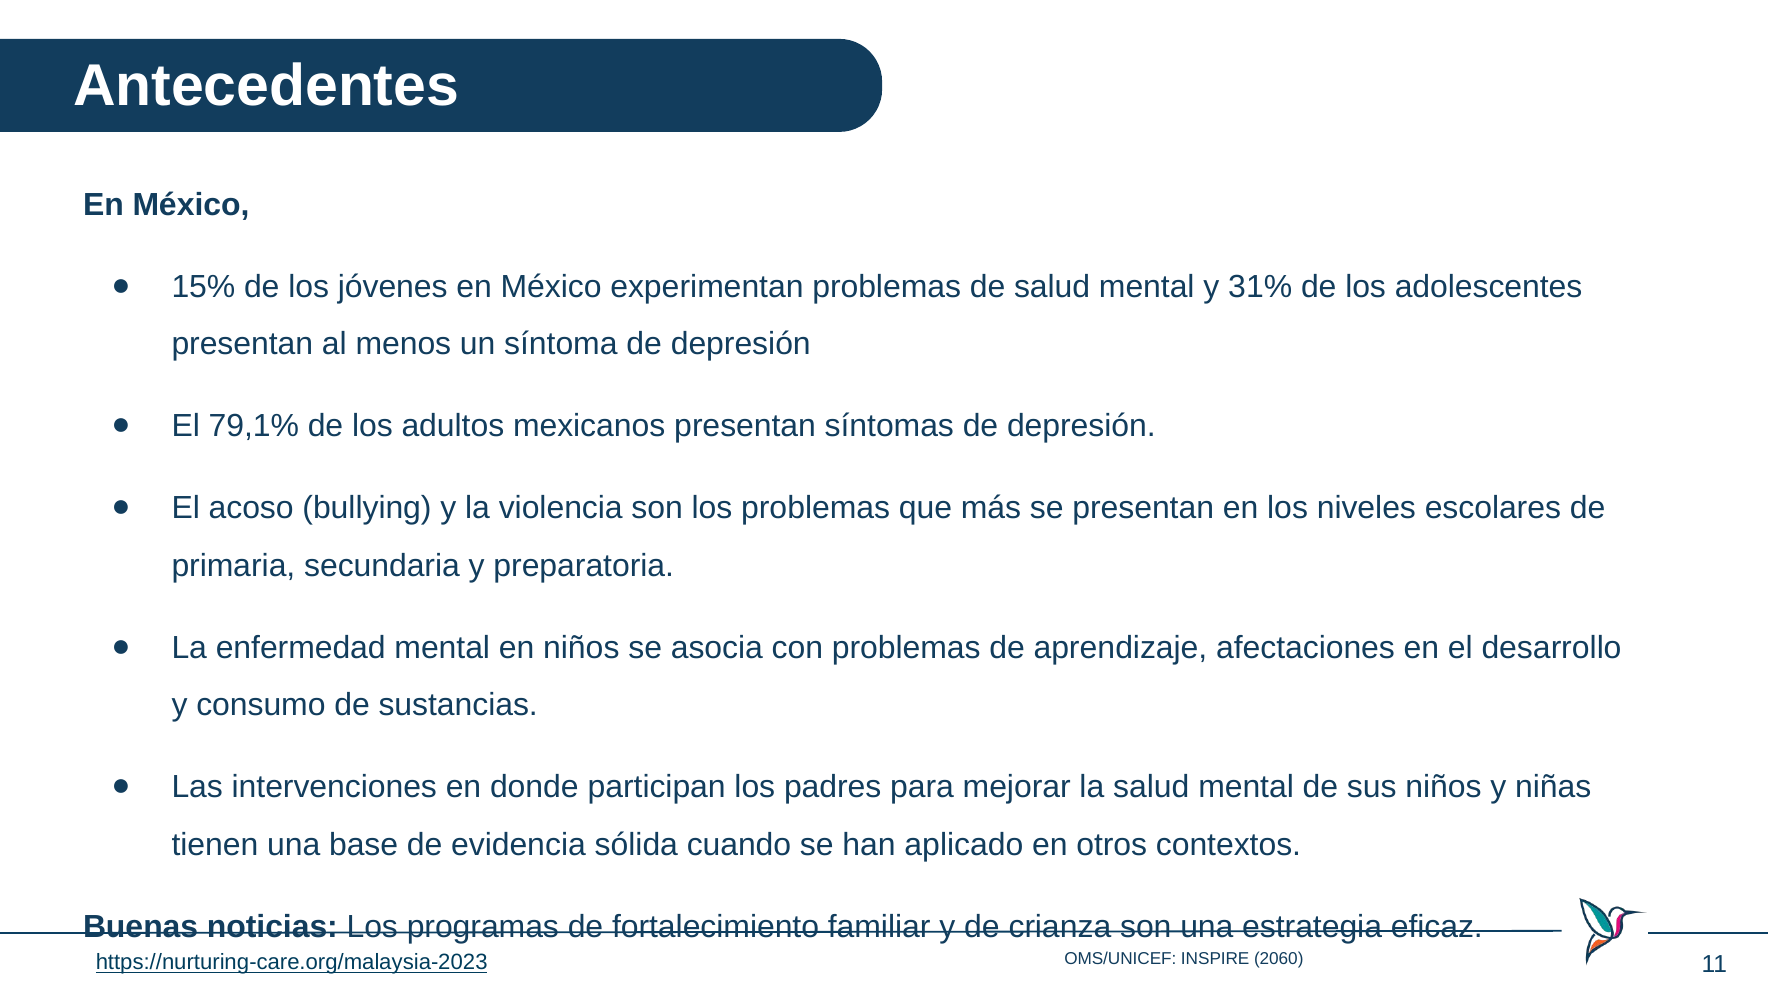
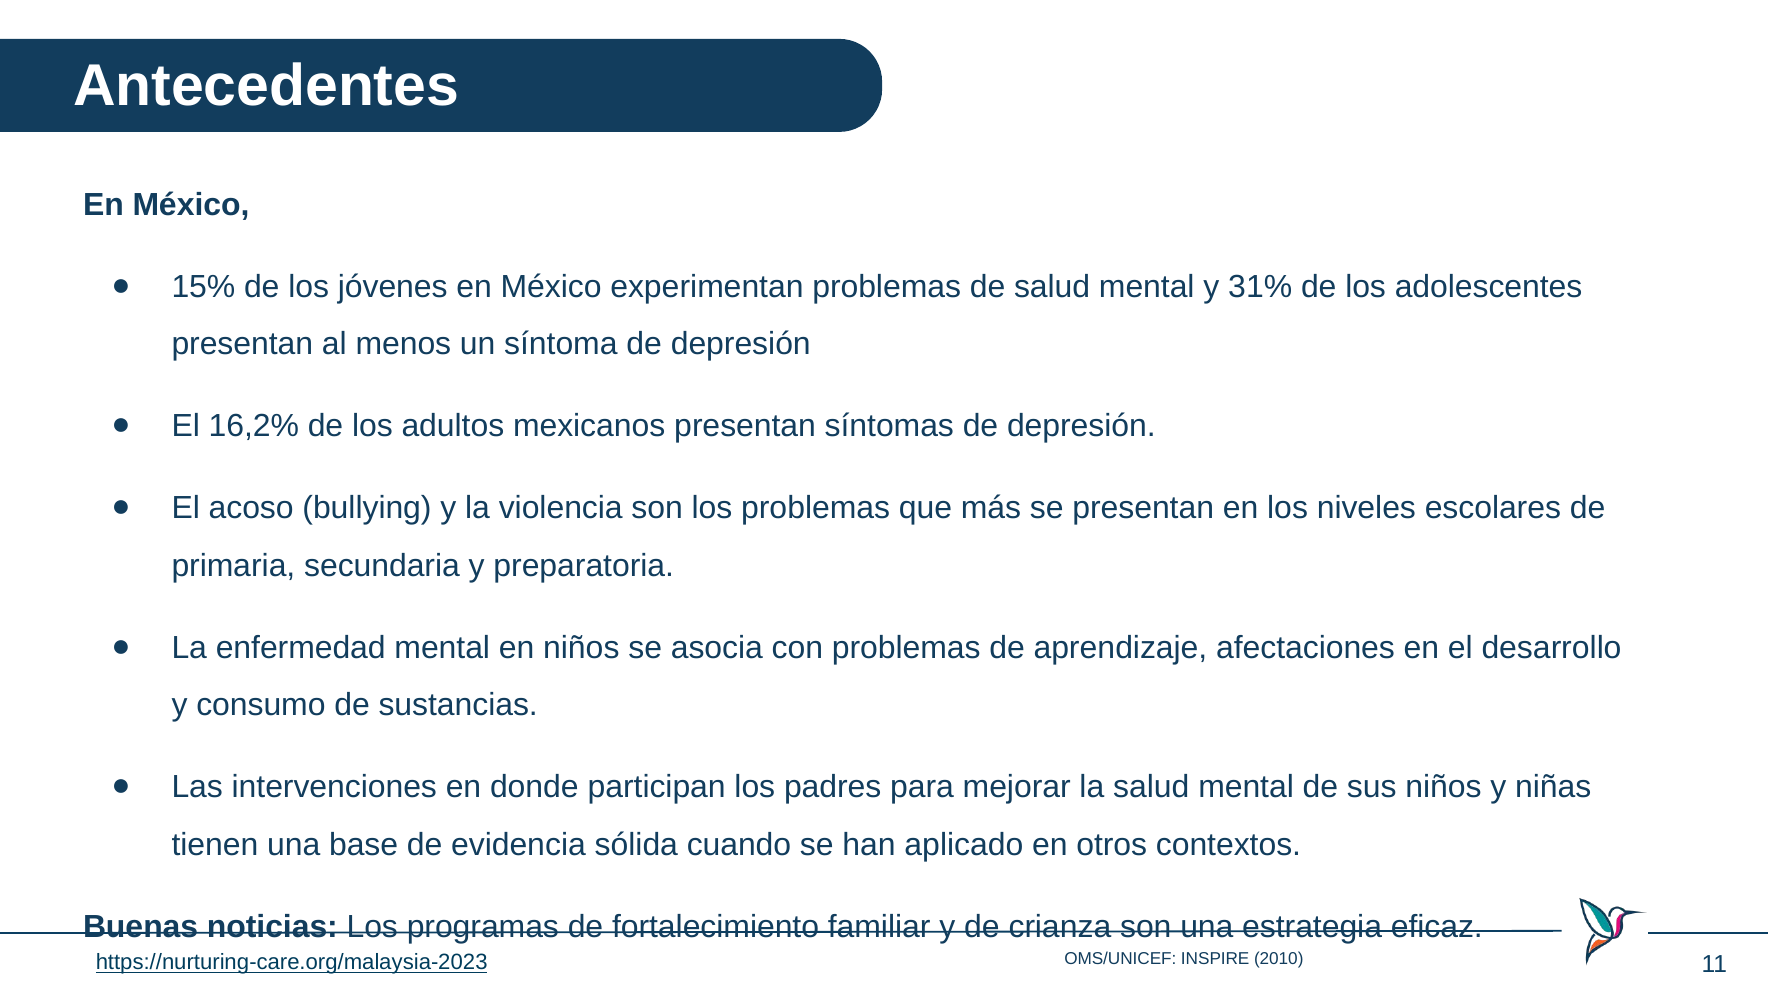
79,1%: 79,1% -> 16,2%
2060: 2060 -> 2010
